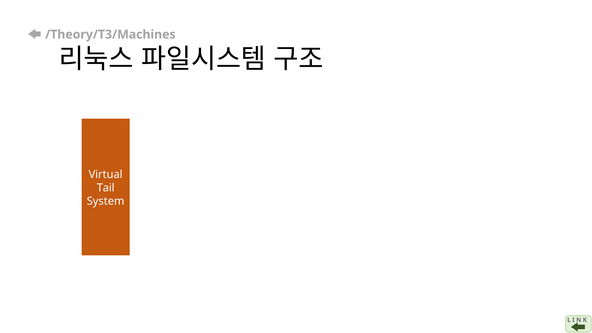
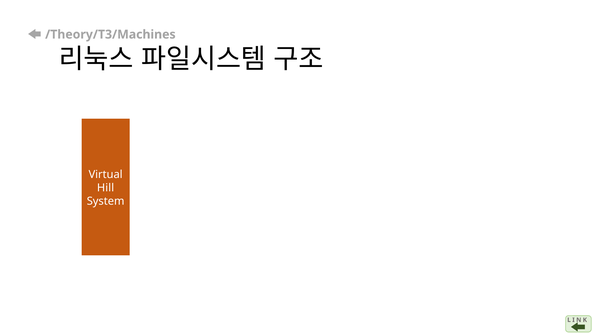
Tail: Tail -> Hill
